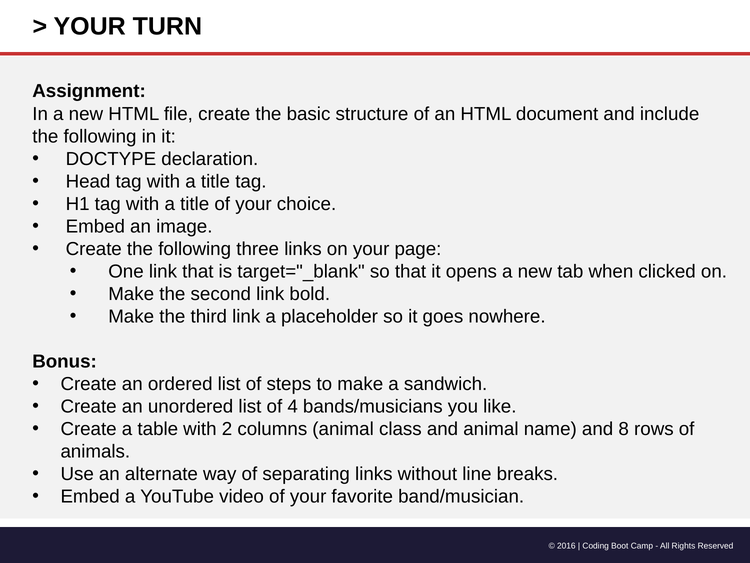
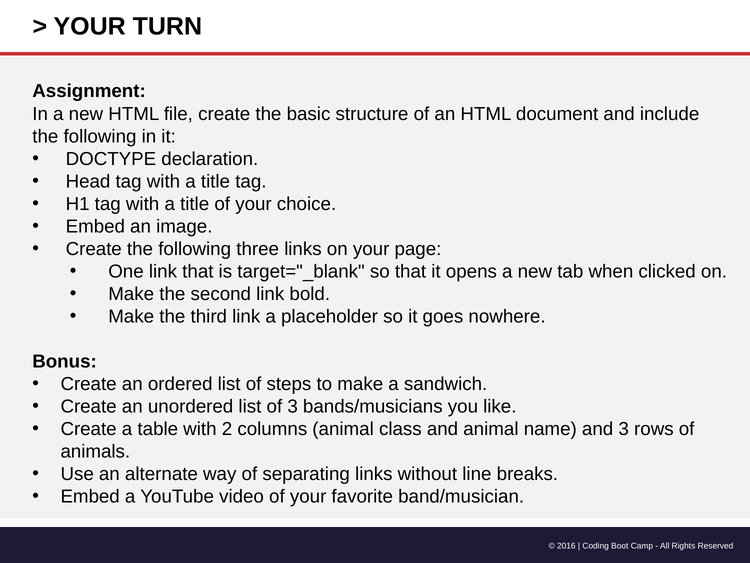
of 4: 4 -> 3
and 8: 8 -> 3
